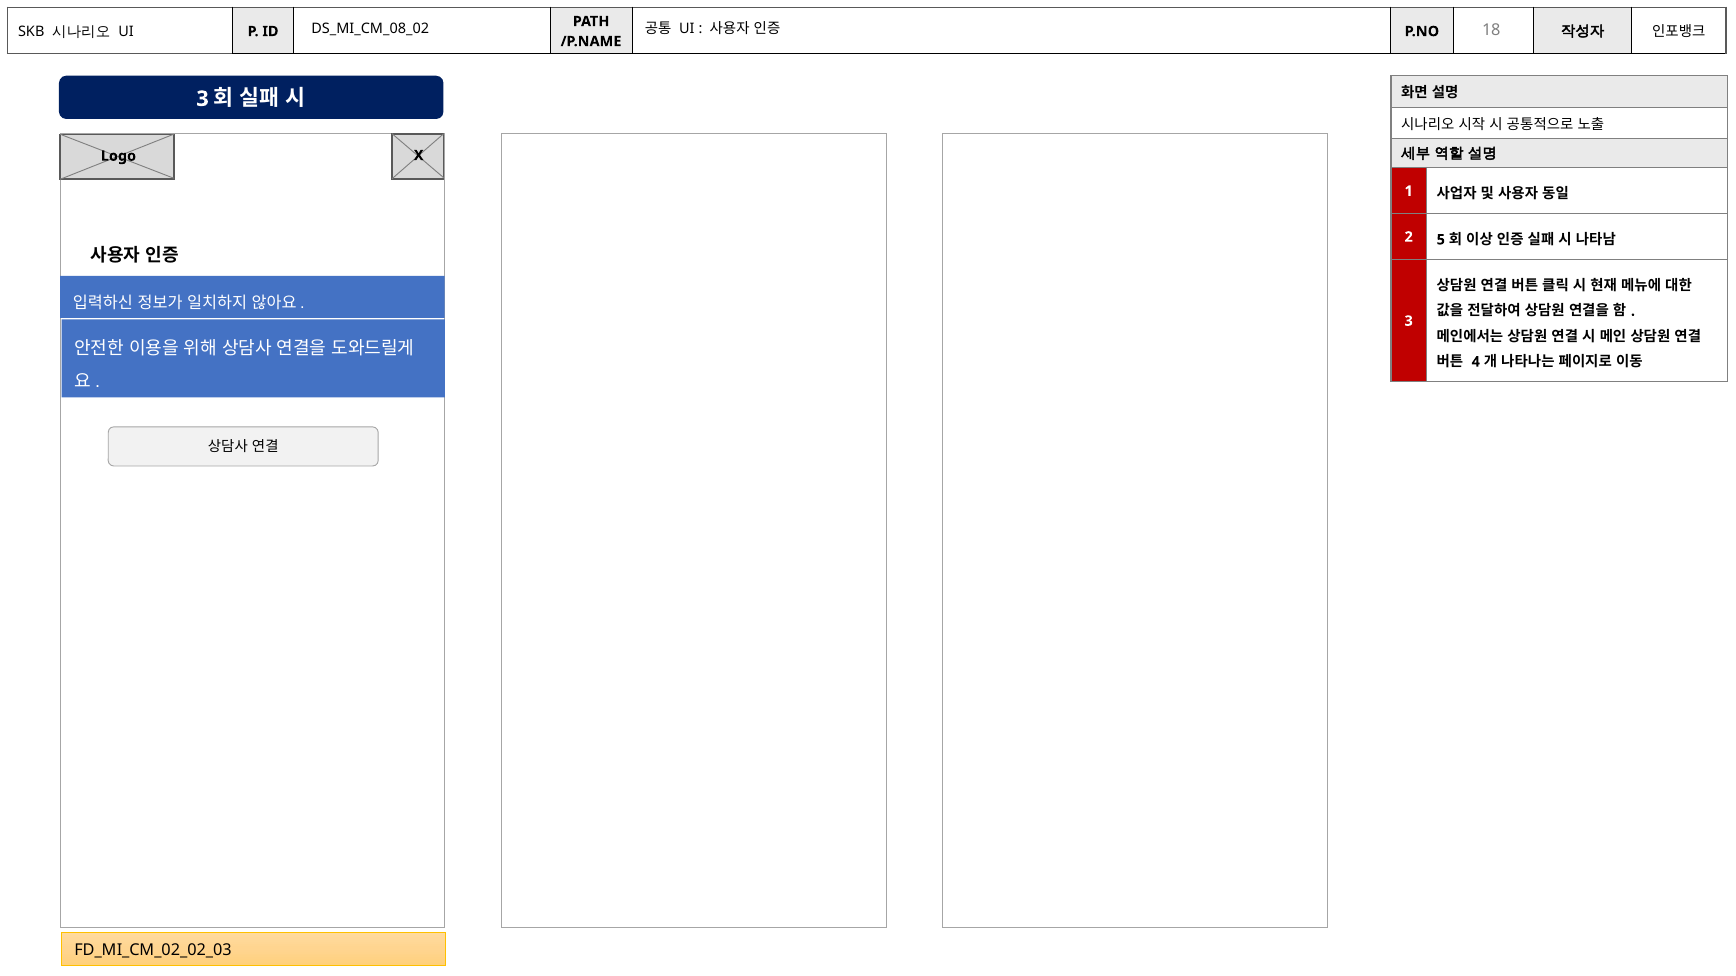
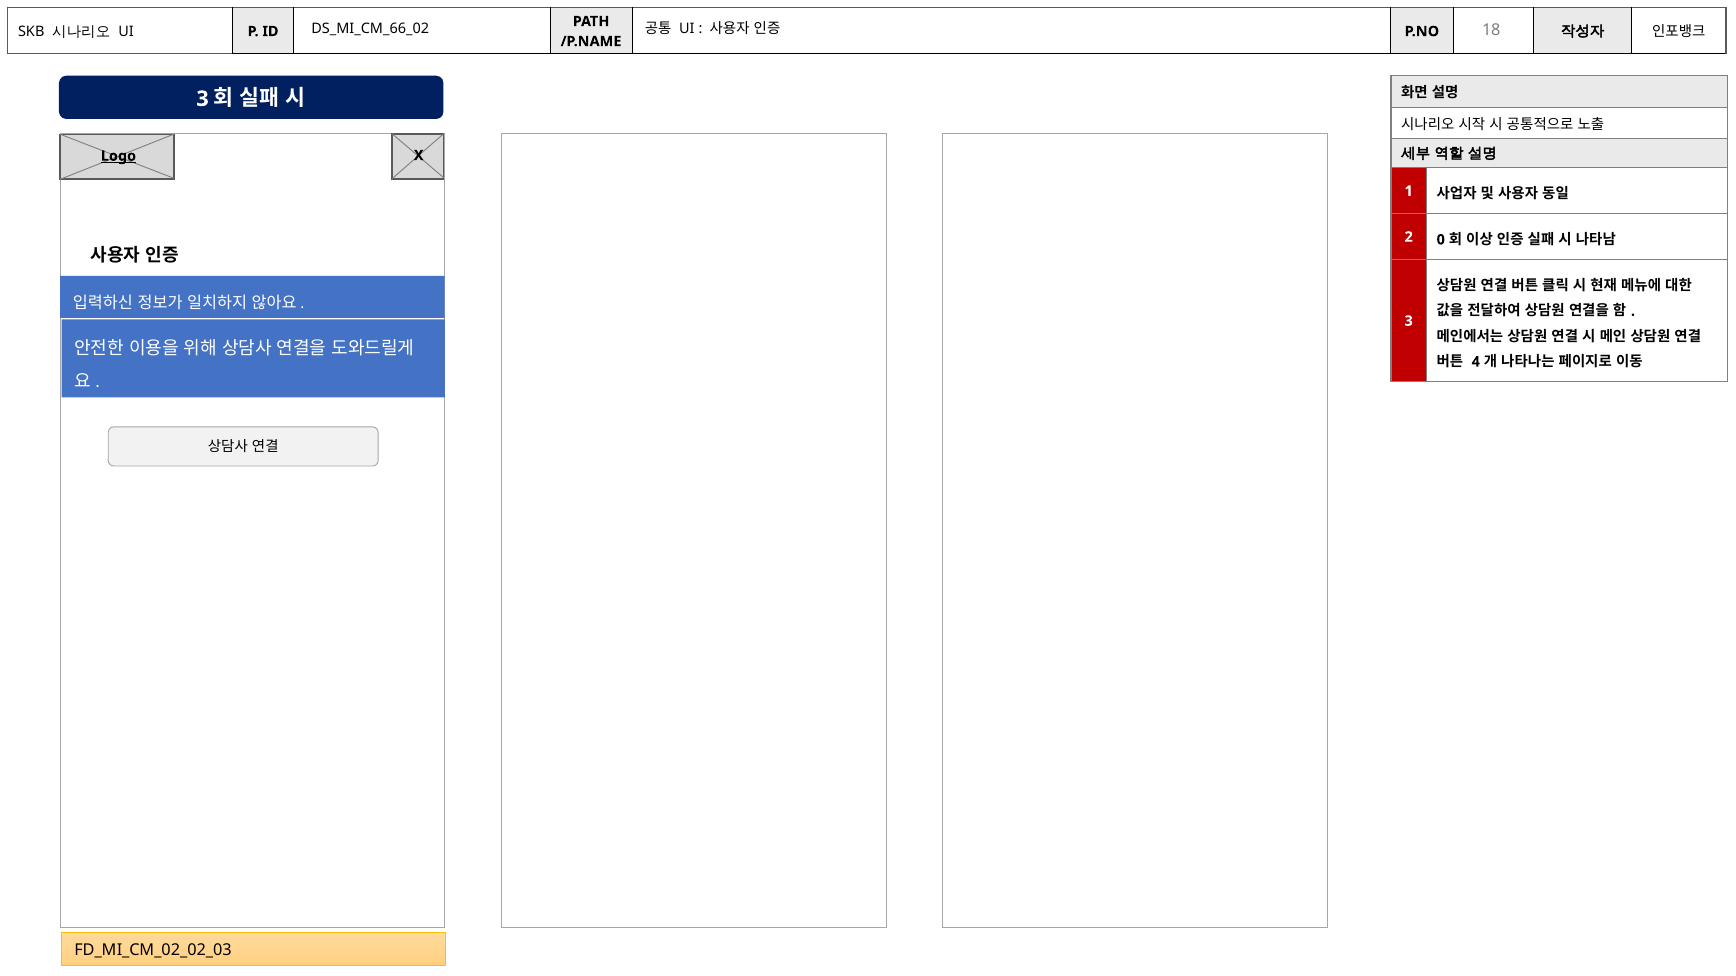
DS_MI_CM_08_02: DS_MI_CM_08_02 -> DS_MI_CM_66_02
Logo underline: none -> present
5: 5 -> 0
